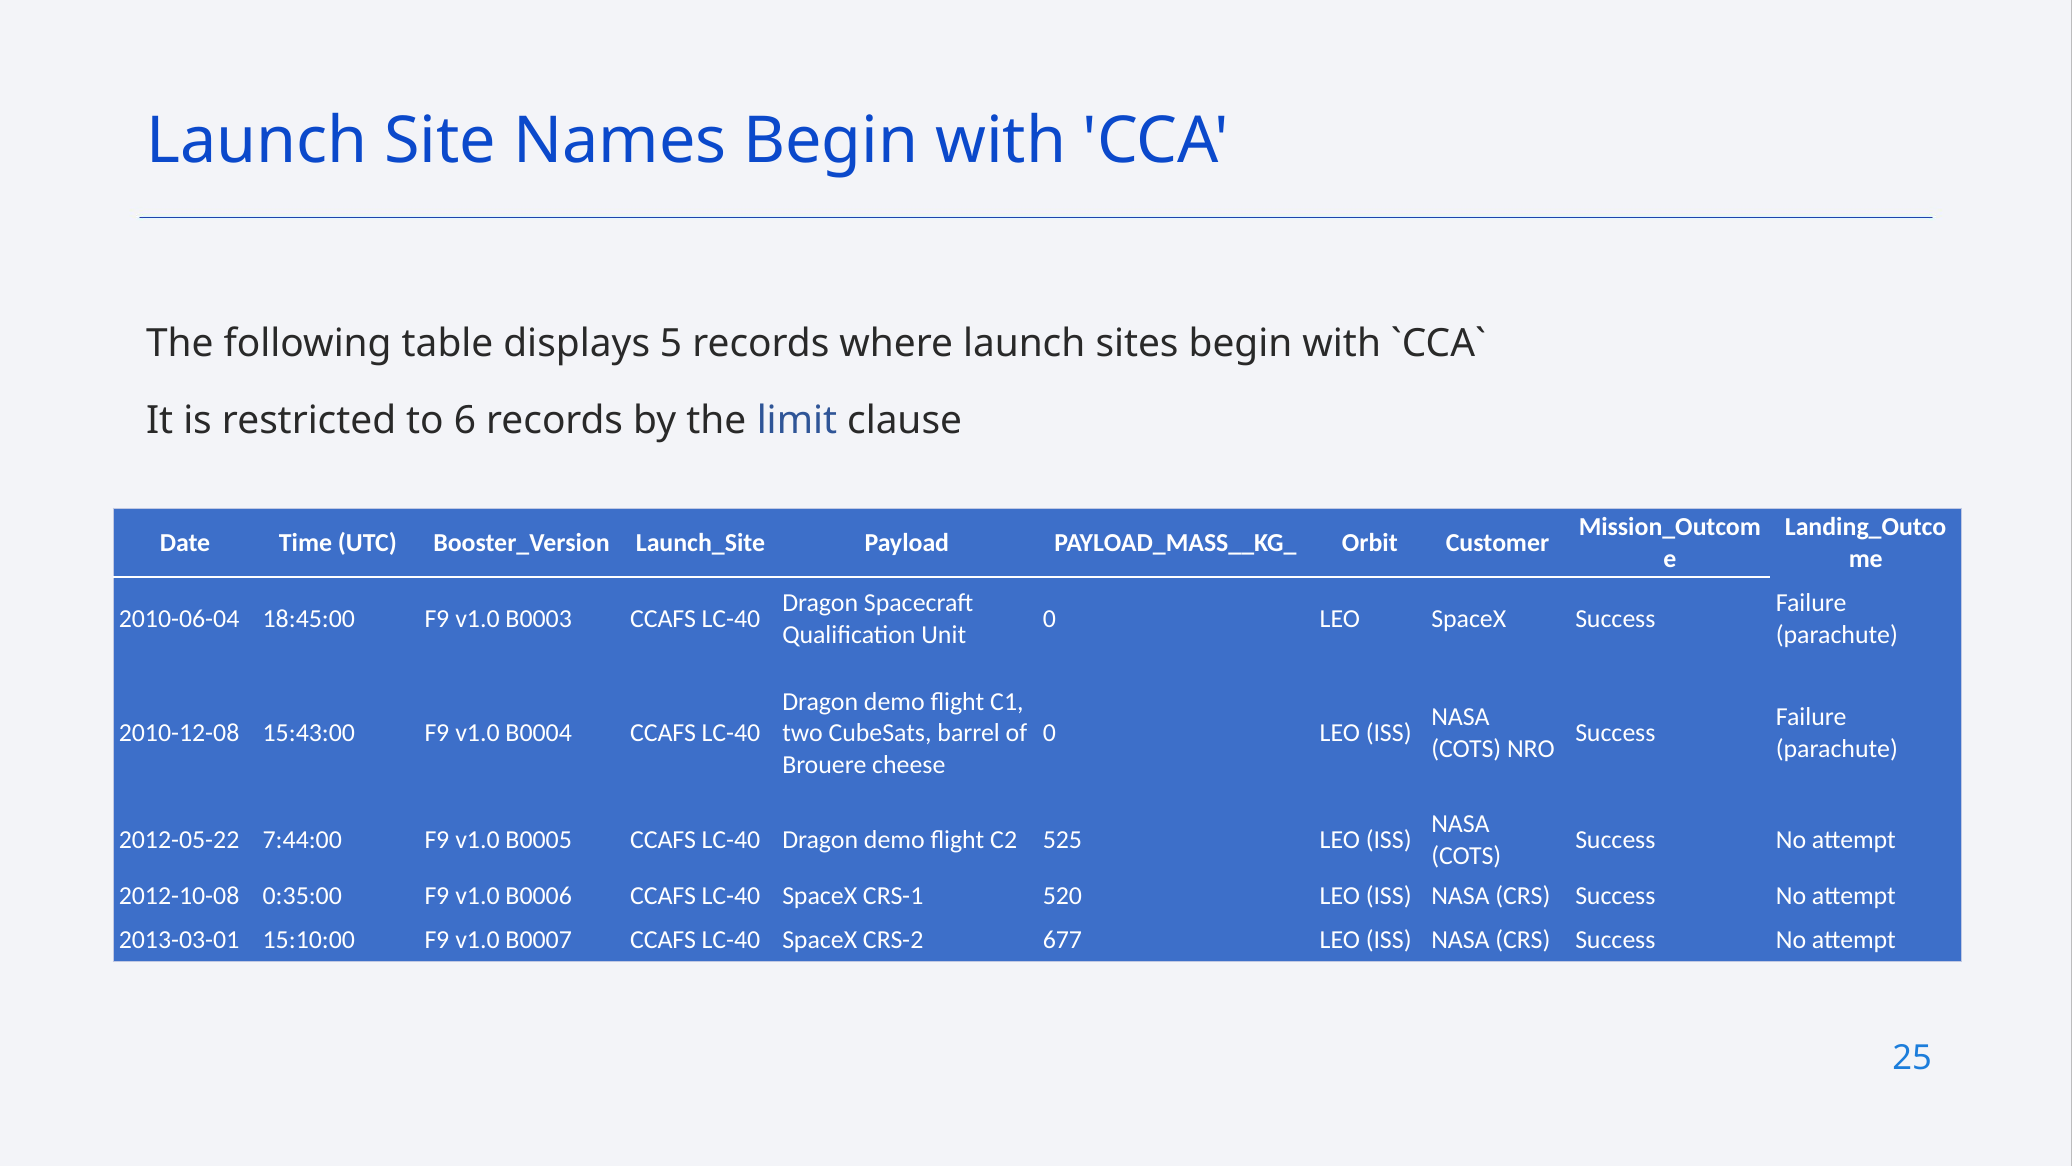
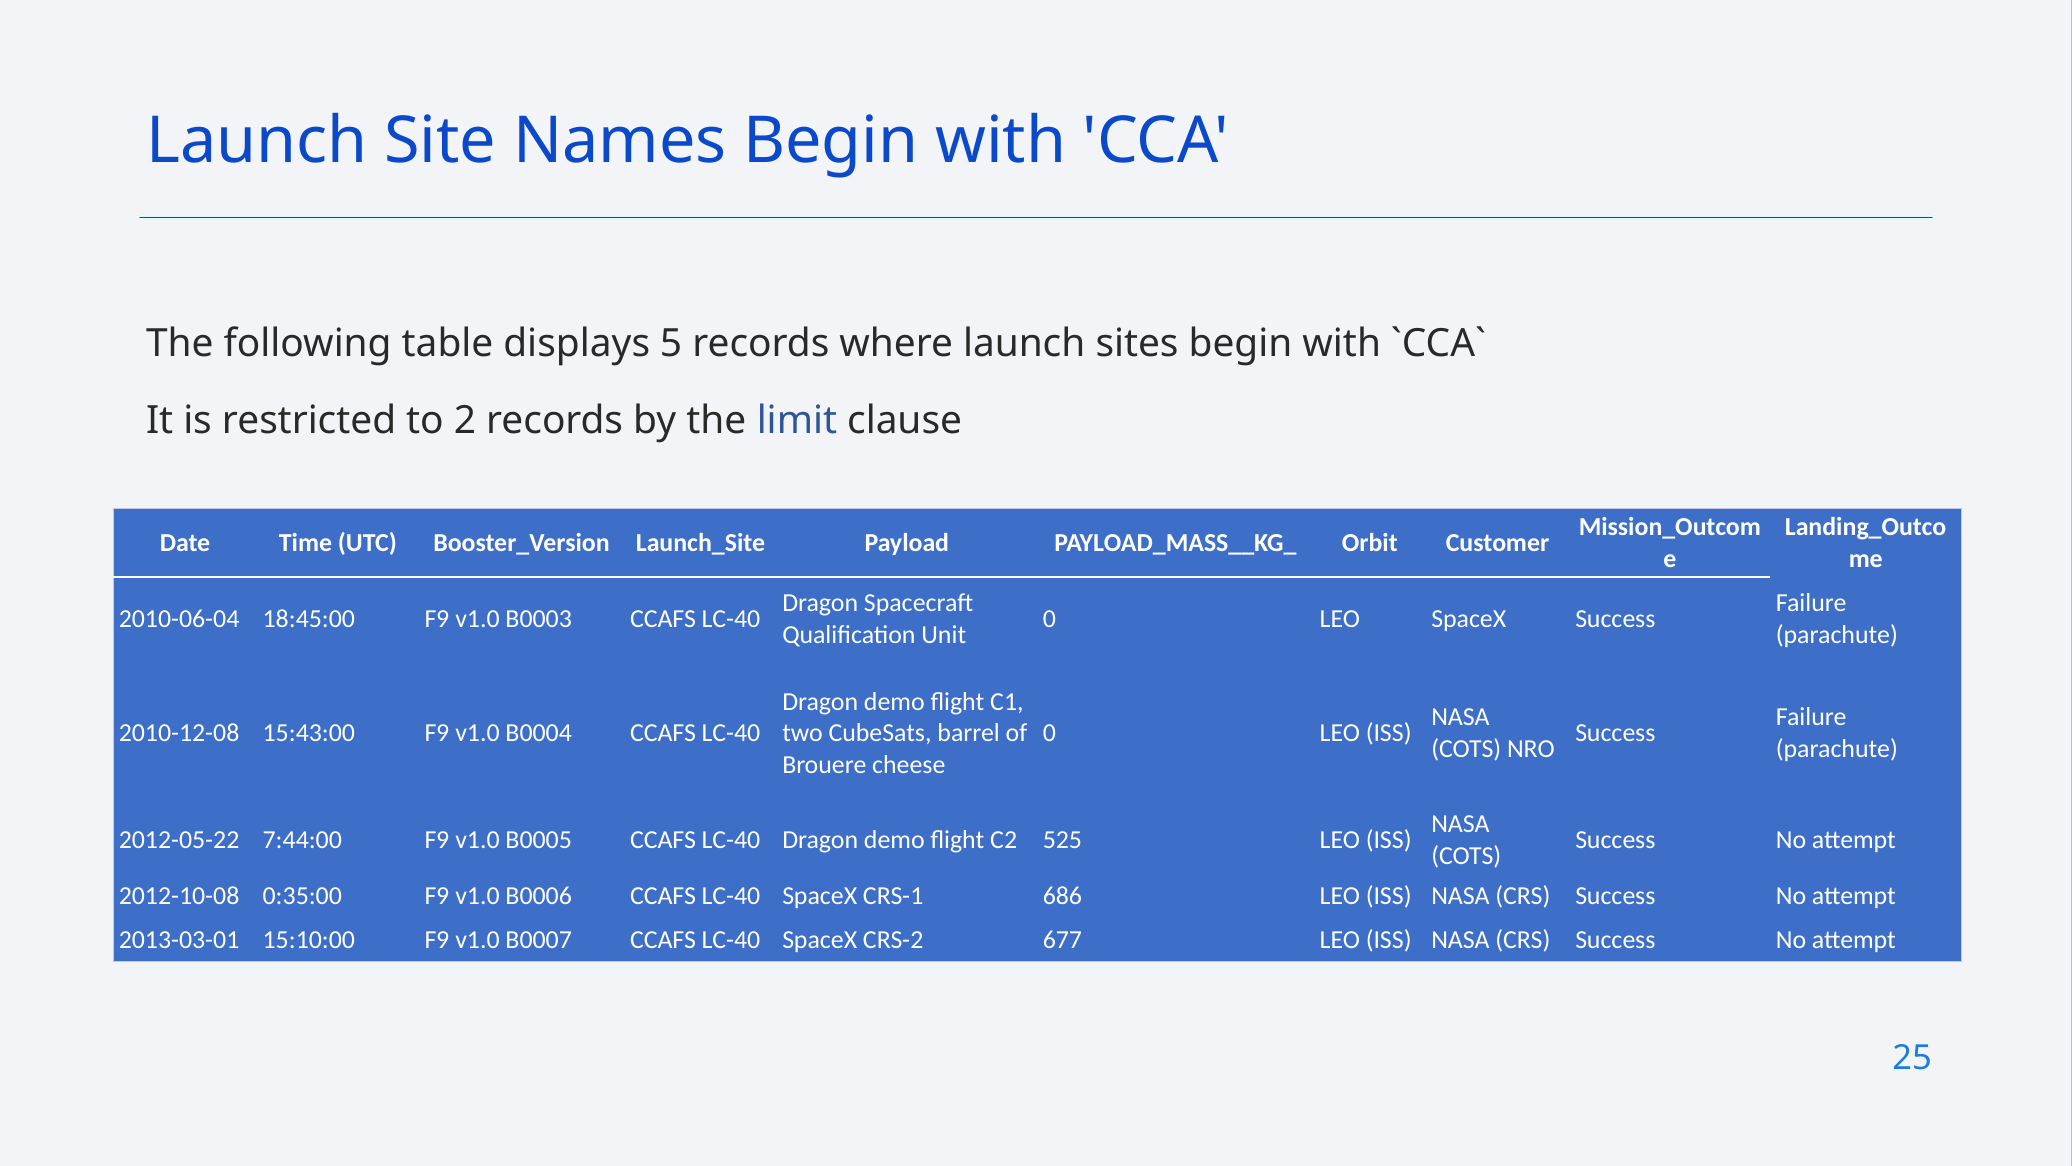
6: 6 -> 2
520: 520 -> 686
